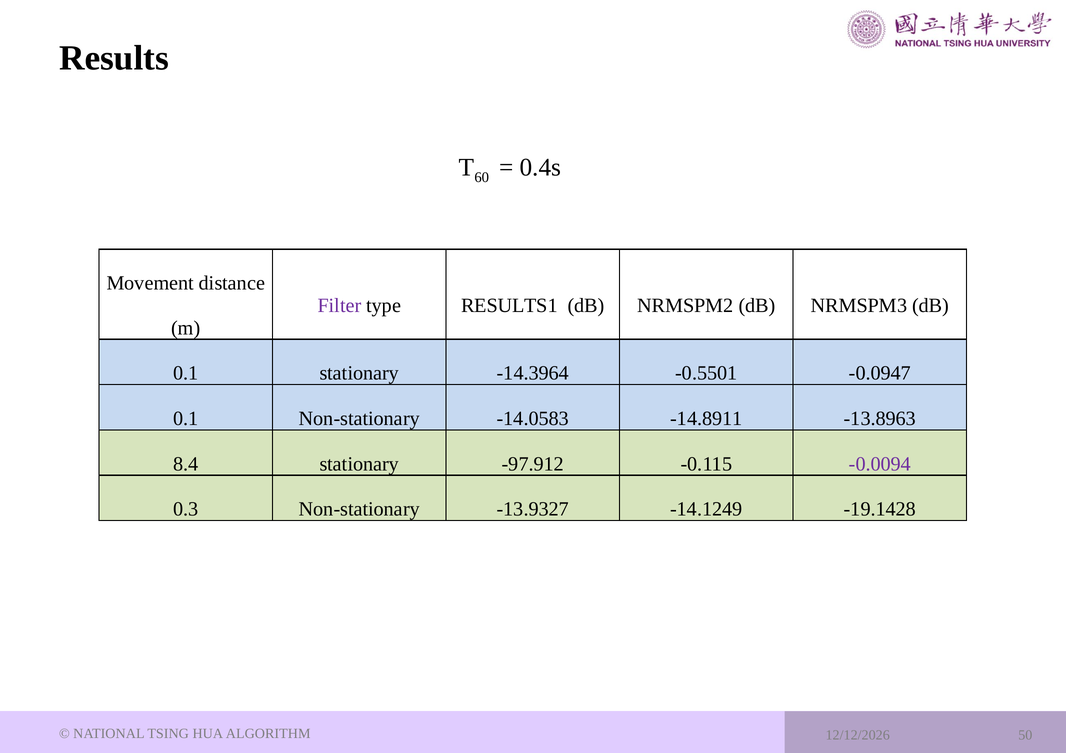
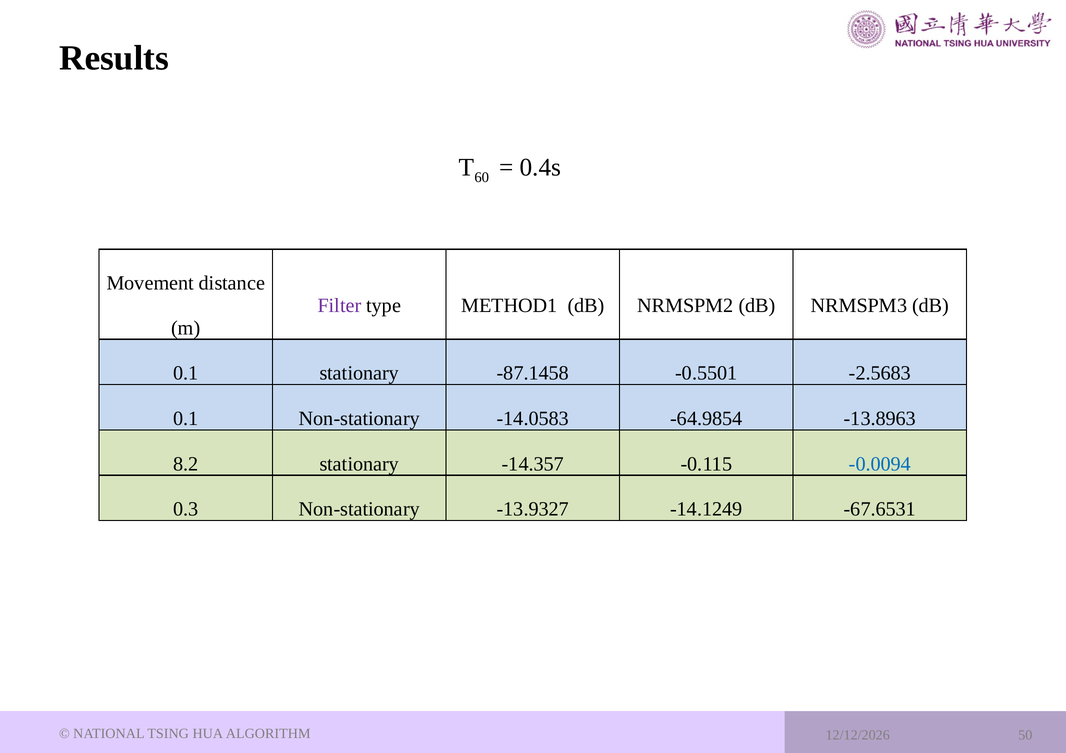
RESULTS1: RESULTS1 -> METHOD1
-14.3964: -14.3964 -> -87.1458
-0.0947: -0.0947 -> -2.5683
-14.8911: -14.8911 -> -64.9854
8.4: 8.4 -> 8.2
-97.912: -97.912 -> -14.357
-0.0094 colour: purple -> blue
-19.1428: -19.1428 -> -67.6531
